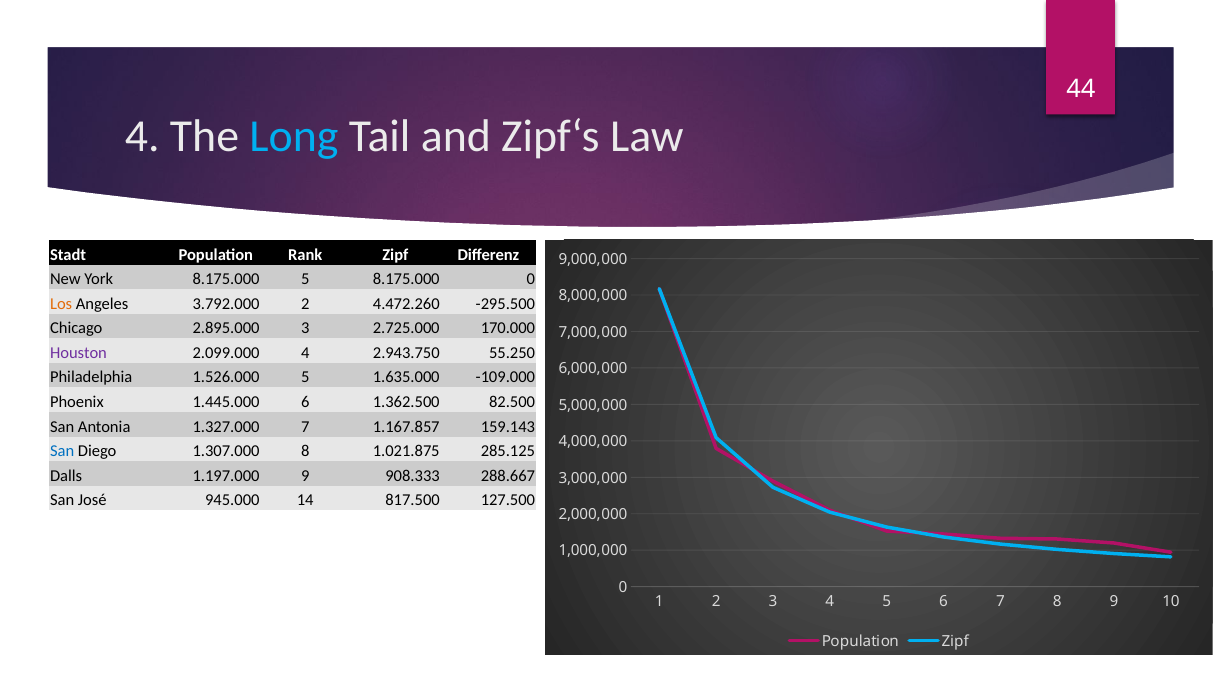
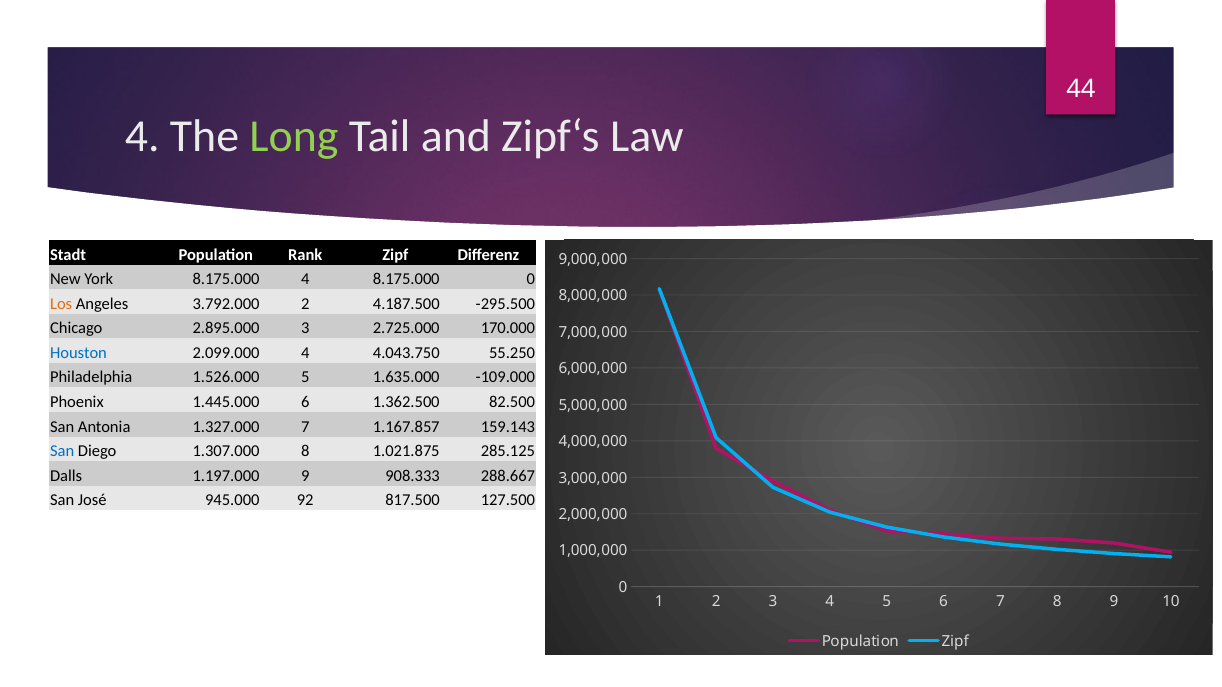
Long colour: light blue -> light green
8.175.000 5: 5 -> 4
4.472.260: 4.472.260 -> 4.187.500
Houston colour: purple -> blue
2.943.750: 2.943.750 -> 4.043.750
14: 14 -> 92
